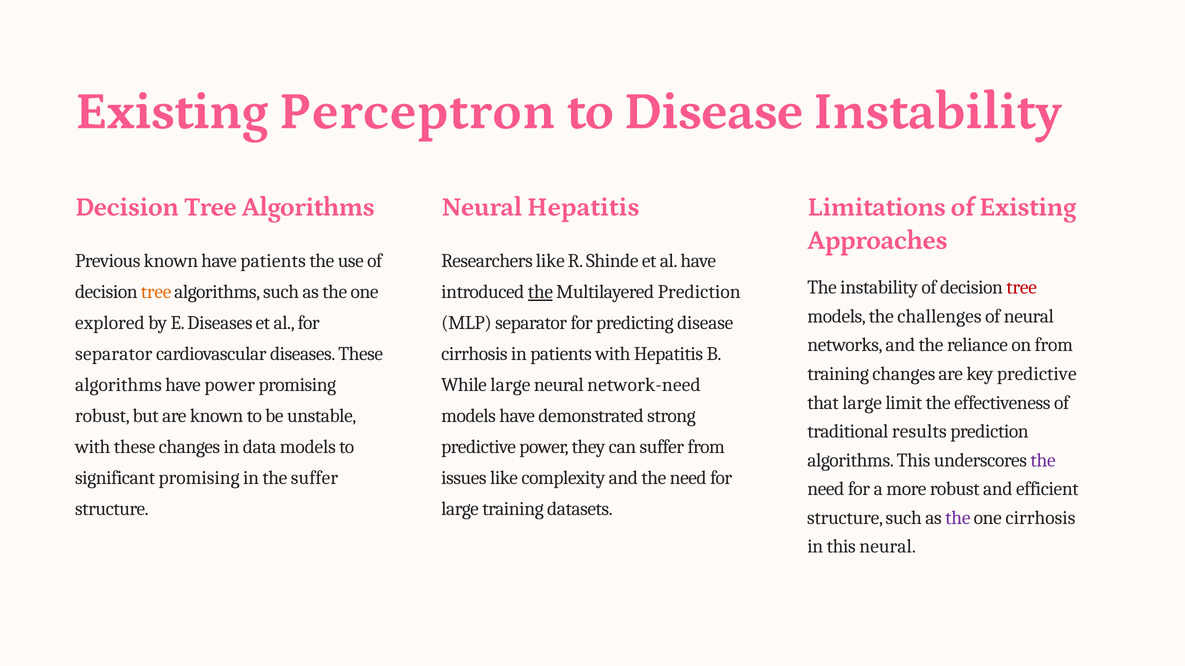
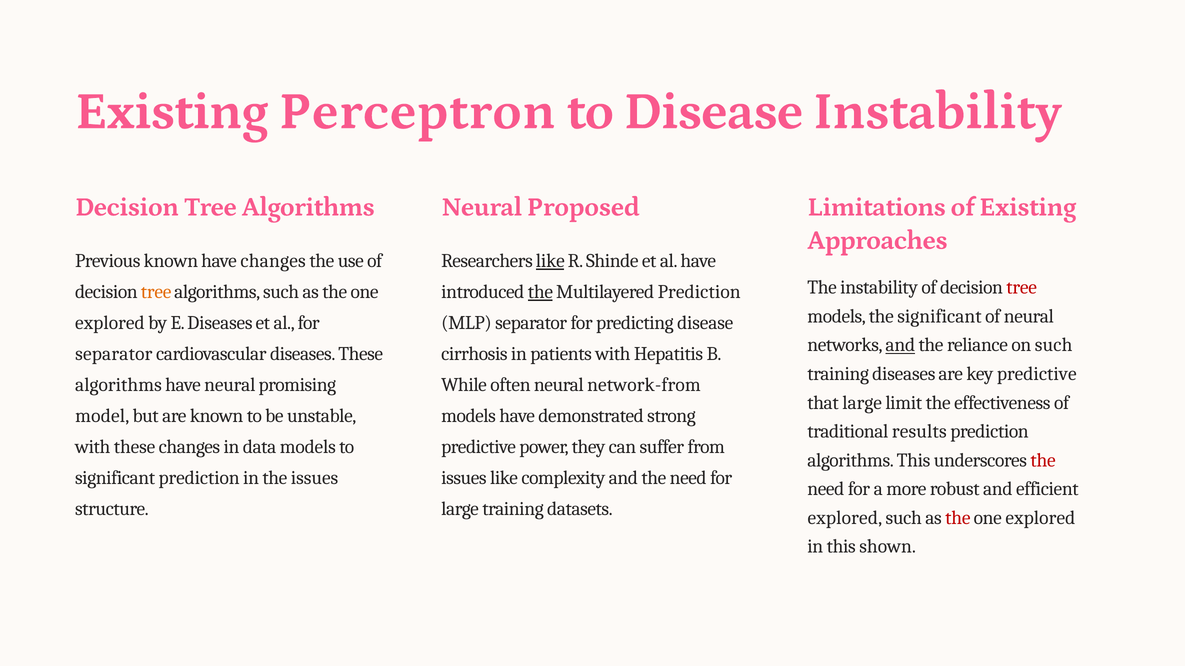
Neural Hepatitis: Hepatitis -> Proposed
have patients: patients -> changes
like at (550, 261) underline: none -> present
the challenges: challenges -> significant
and at (900, 345) underline: none -> present
on from: from -> such
training changes: changes -> diseases
have power: power -> neural
While large: large -> often
network-need: network-need -> network-from
robust at (102, 416): robust -> model
the at (1043, 461) colour: purple -> red
significant promising: promising -> prediction
the suffer: suffer -> issues
structure at (845, 518): structure -> explored
the at (958, 518) colour: purple -> red
cirrhosis at (1040, 518): cirrhosis -> explored
this neural: neural -> shown
